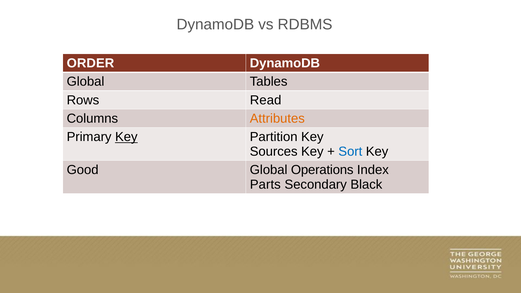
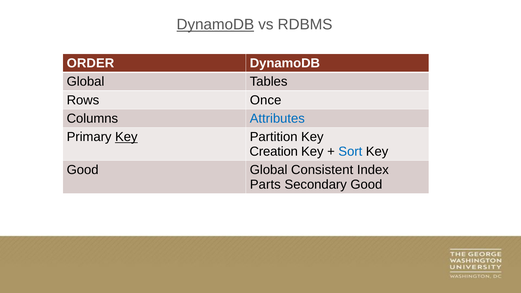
DynamoDB at (215, 25) underline: none -> present
Read: Read -> Once
Attributes colour: orange -> blue
Sources: Sources -> Creation
Operations: Operations -> Consistent
Secondary Black: Black -> Good
